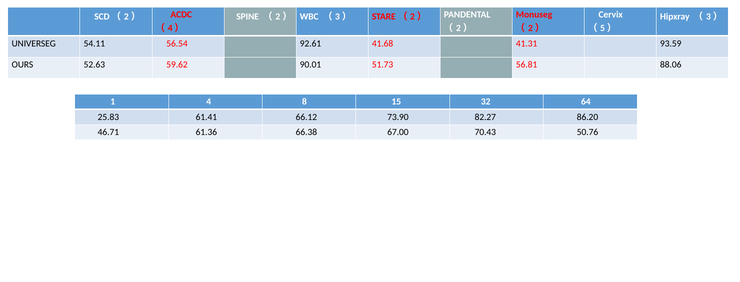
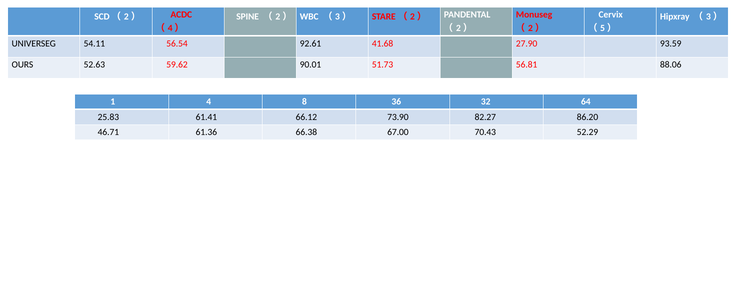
41.31: 41.31 -> 27.90
15: 15 -> 36
50.76: 50.76 -> 52.29
